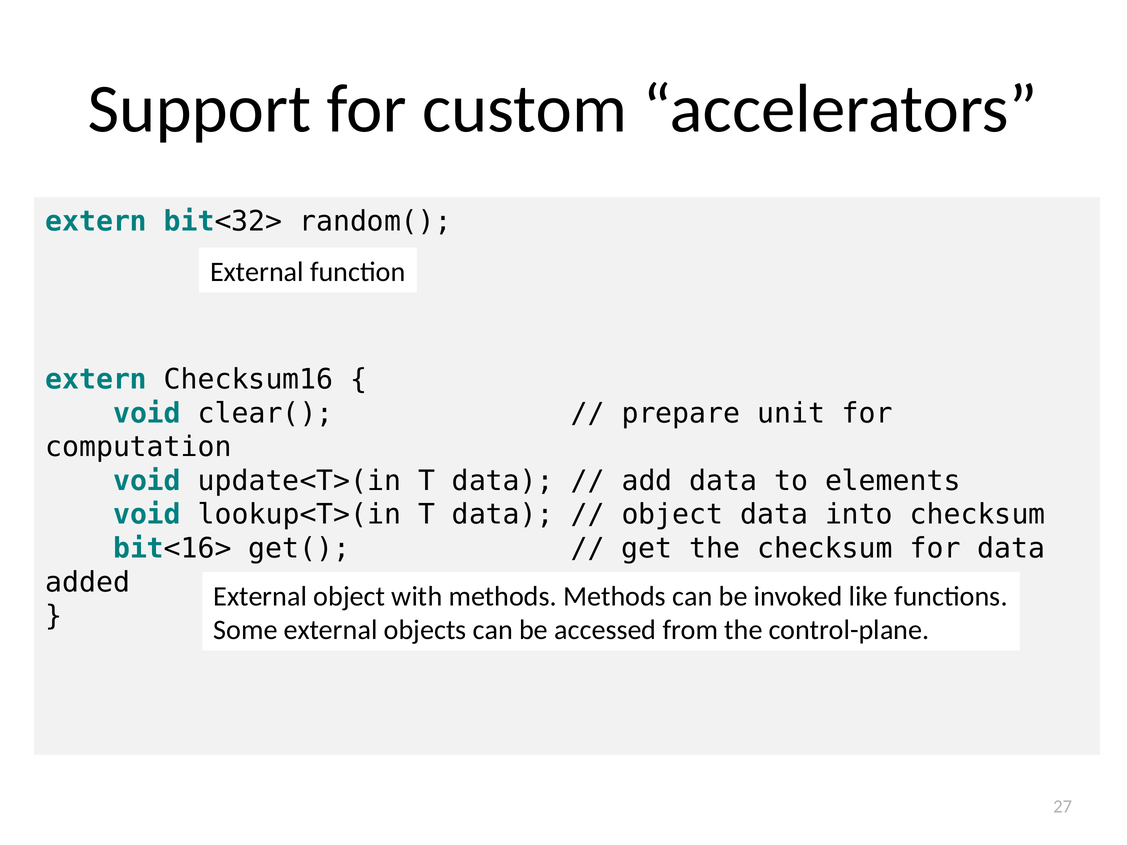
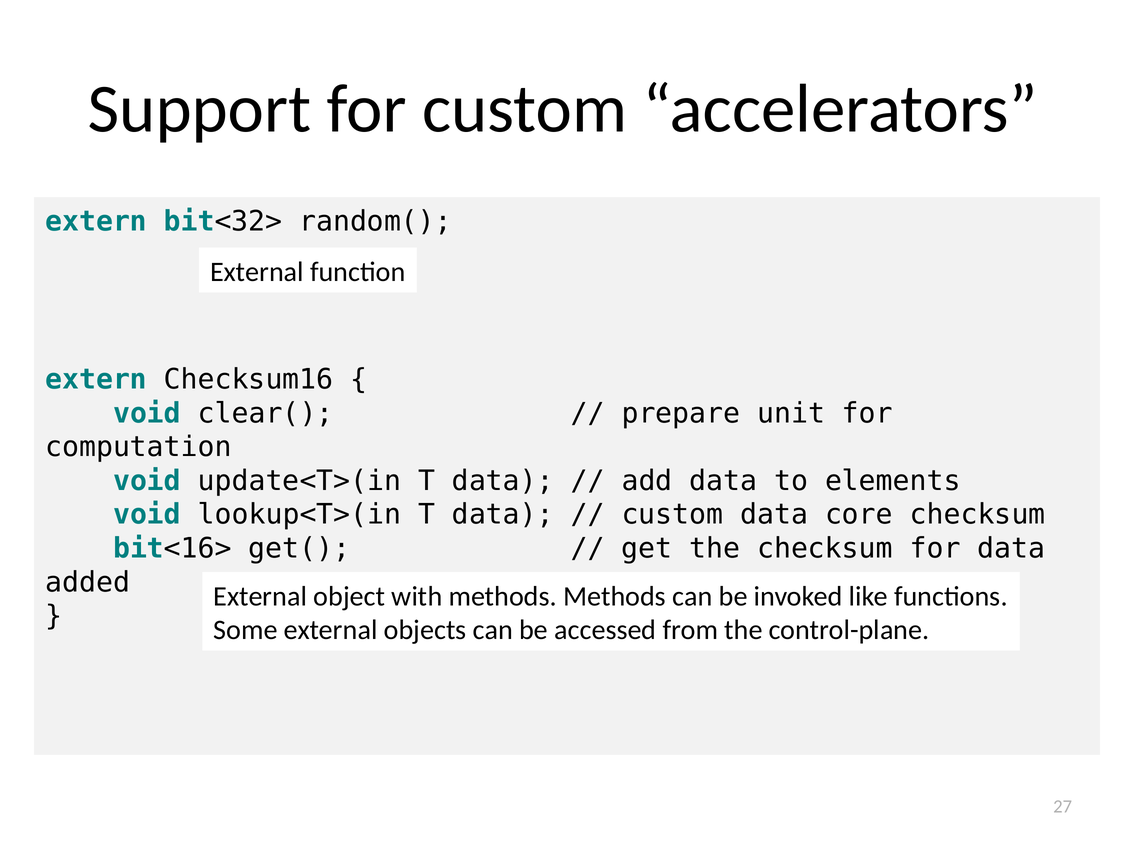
object at (672, 515): object -> custom
into: into -> core
